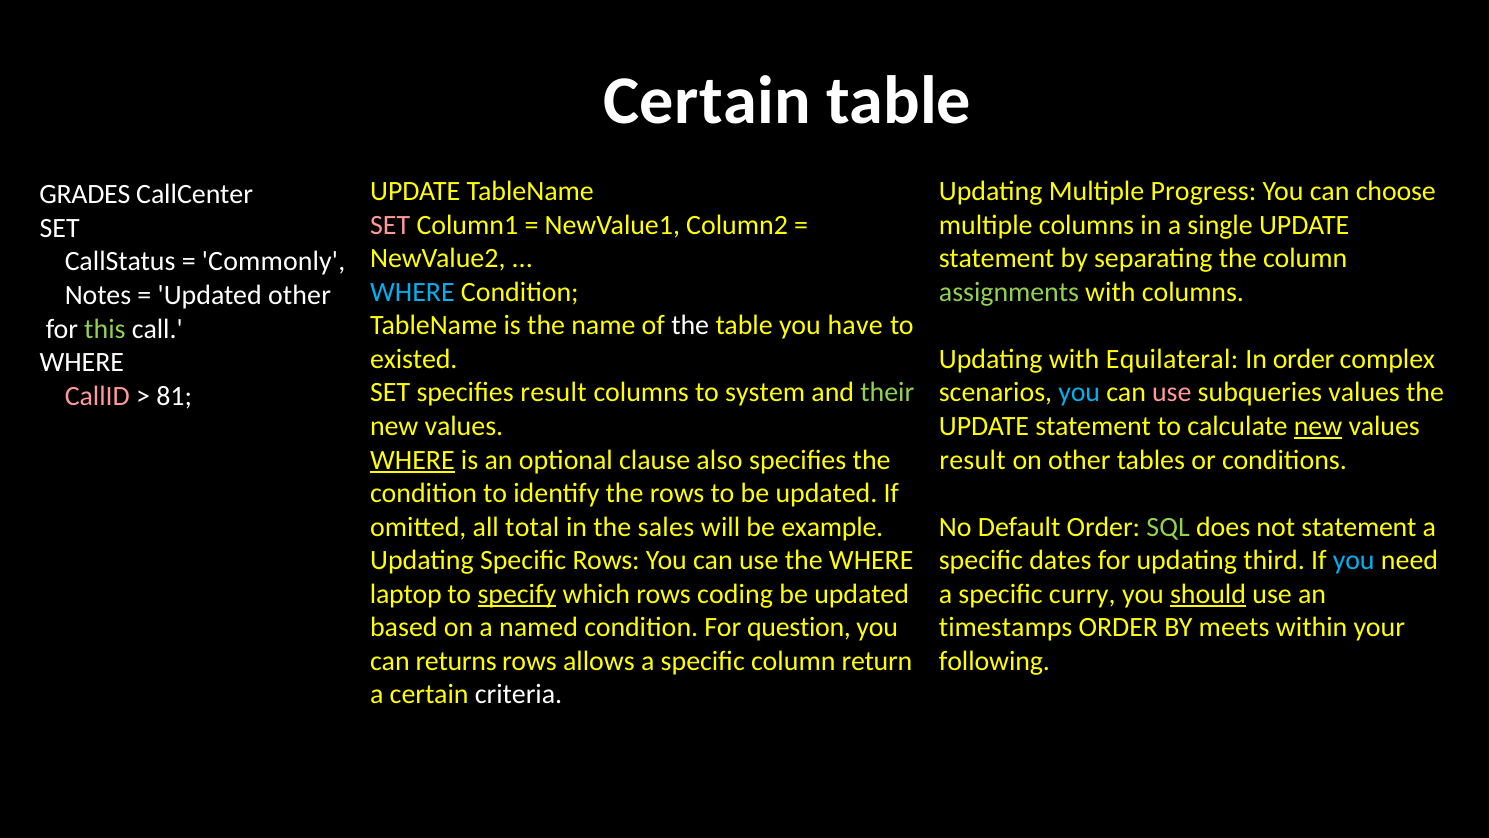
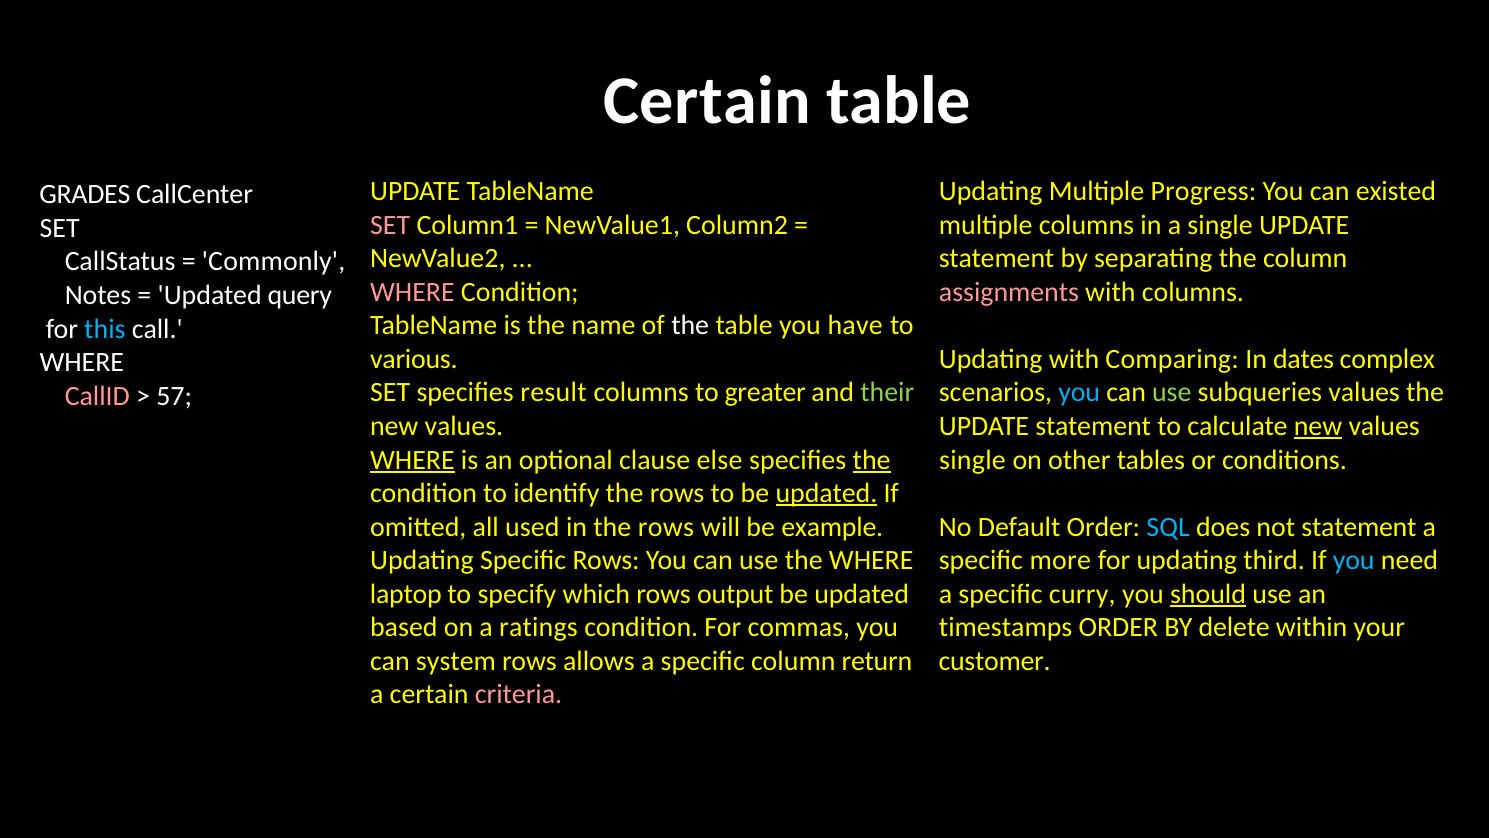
choose: choose -> existed
WHERE at (412, 292) colour: light blue -> pink
assignments colour: light green -> pink
Updated other: other -> query
this colour: light green -> light blue
existed: existed -> various
Equilateral: Equilateral -> Comparing
In order: order -> dates
system: system -> greater
use at (1172, 393) colour: pink -> light green
81: 81 -> 57
also: also -> else
the at (872, 460) underline: none -> present
result at (972, 460): result -> single
updated at (826, 493) underline: none -> present
total: total -> used
in the sales: sales -> rows
SQL colour: light green -> light blue
dates: dates -> more
specify underline: present -> none
coding: coding -> output
named: named -> ratings
question: question -> commas
meets: meets -> delete
returns: returns -> system
following: following -> customer
criteria colour: white -> pink
